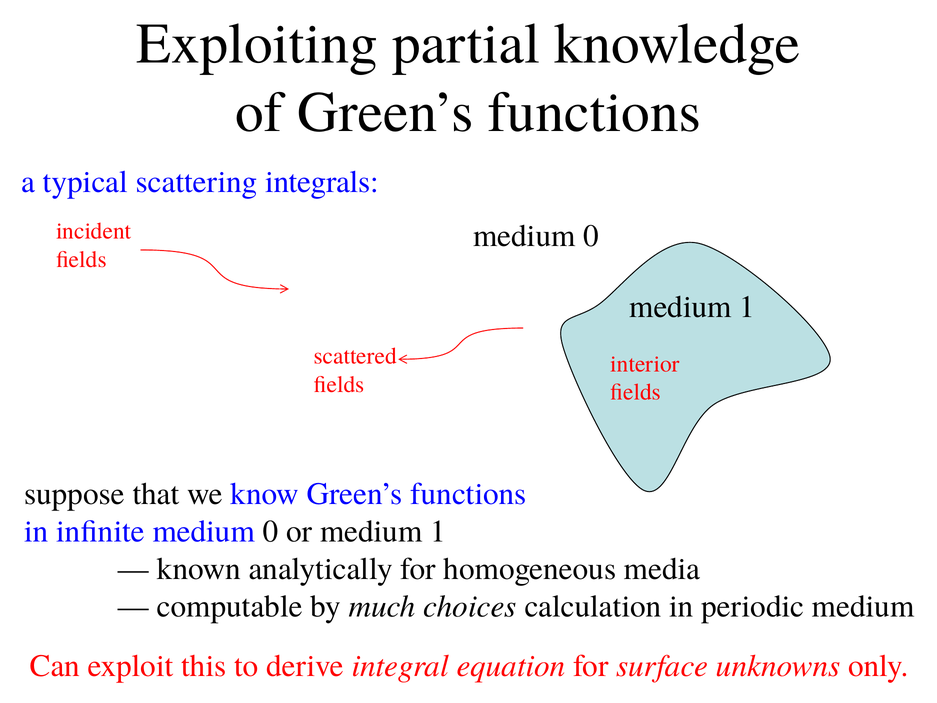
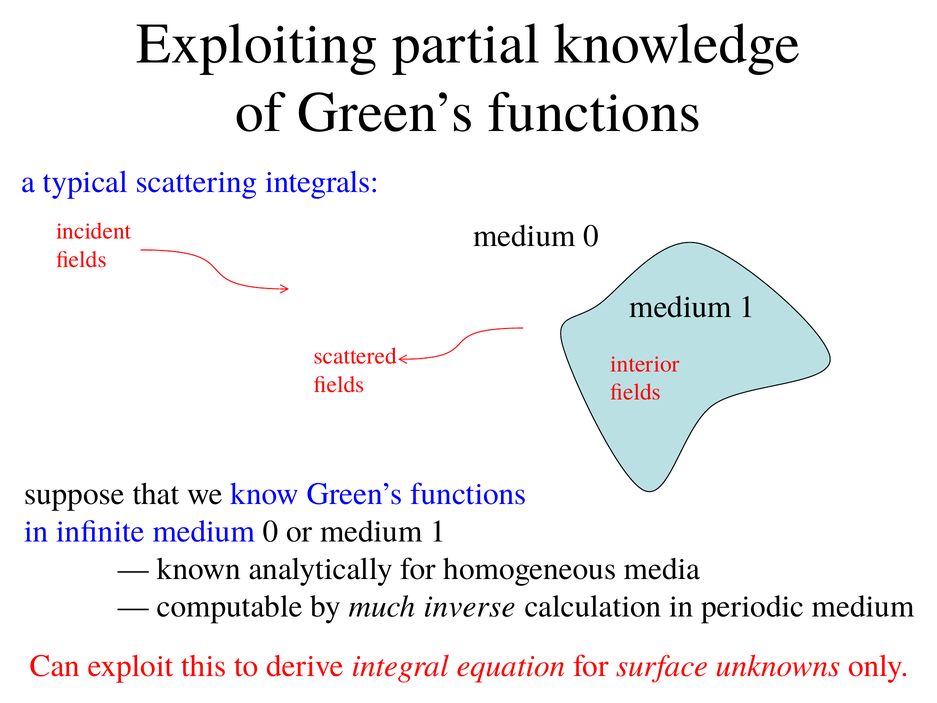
choices: choices -> inverse
